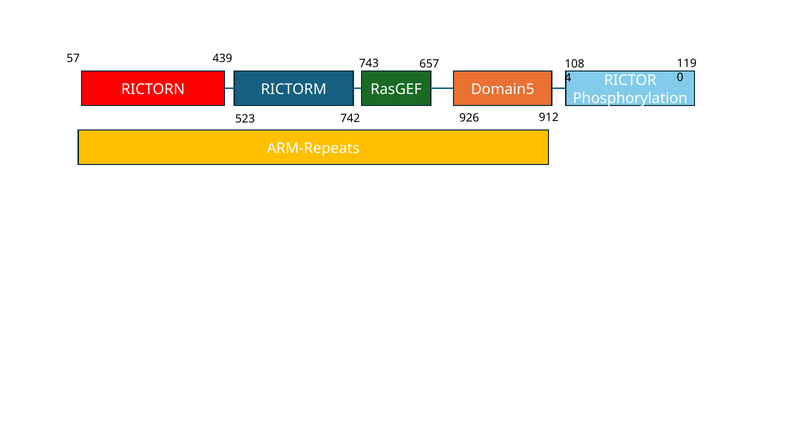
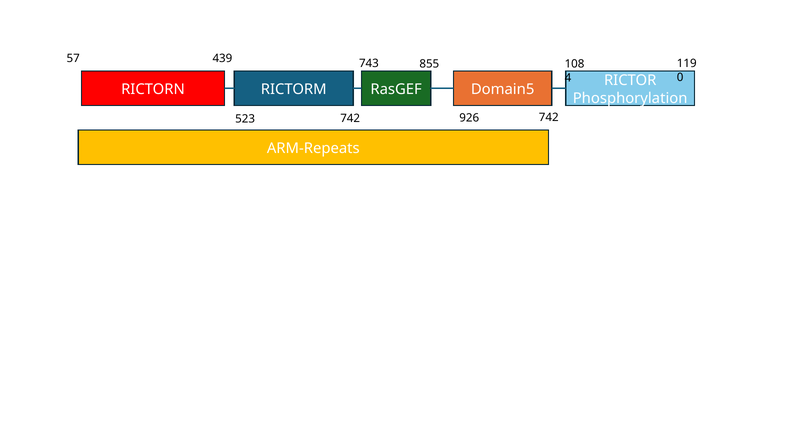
657: 657 -> 855
926 912: 912 -> 742
